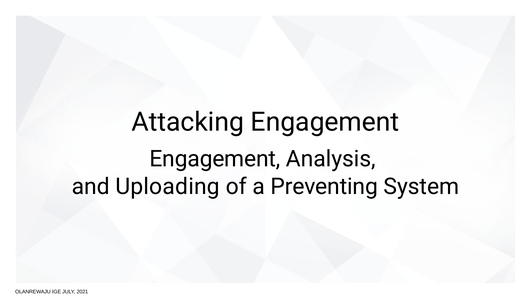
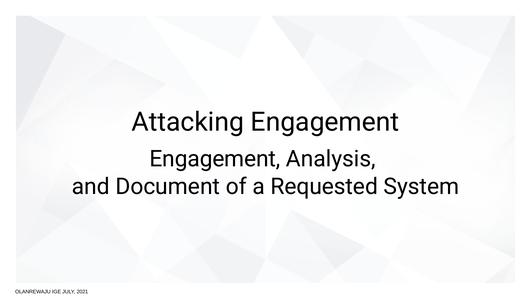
Uploading: Uploading -> Document
Preventing: Preventing -> Requested
